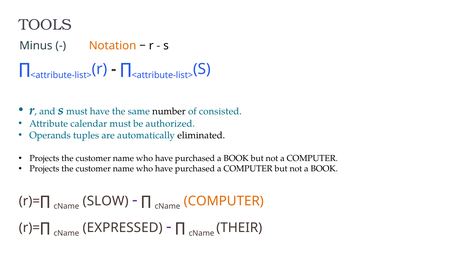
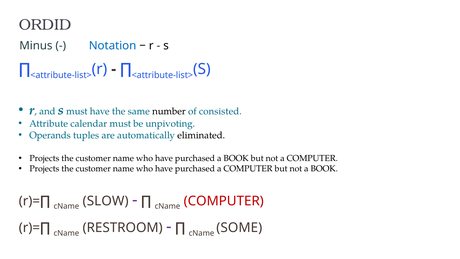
TOOLS: TOOLS -> ORDID
Notation colour: orange -> blue
authorized: authorized -> unpivoting
COMPUTER at (224, 201) colour: orange -> red
EXPRESSED: EXPRESSED -> RESTROOM
THEIR: THEIR -> SOME
